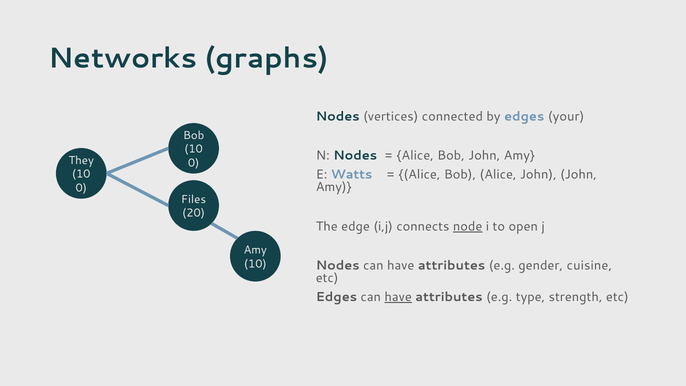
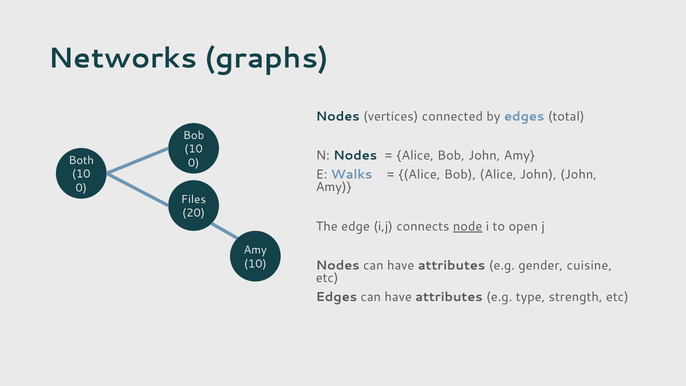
your: your -> total
They: They -> Both
Watts: Watts -> Walks
have at (398, 297) underline: present -> none
